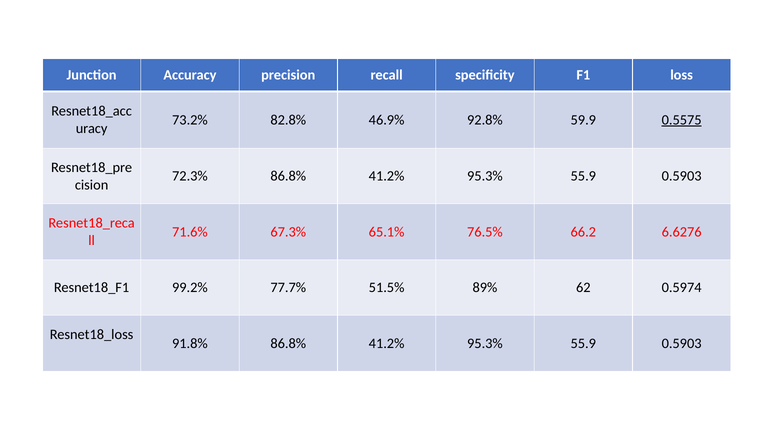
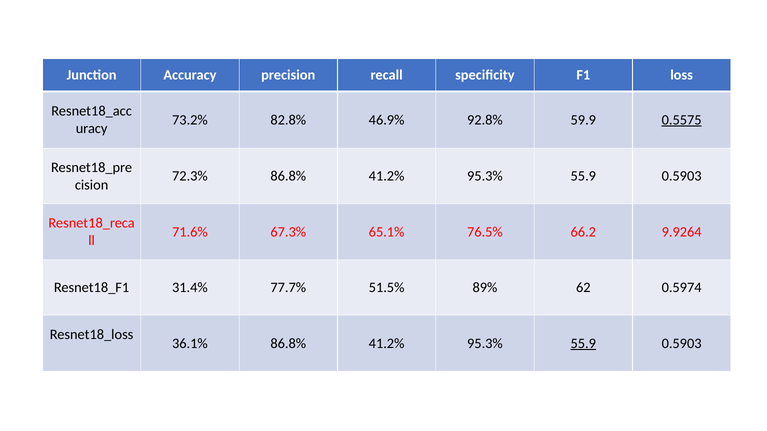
6.6276: 6.6276 -> 9.9264
99.2%: 99.2% -> 31.4%
91.8%: 91.8% -> 36.1%
55.9 at (583, 344) underline: none -> present
